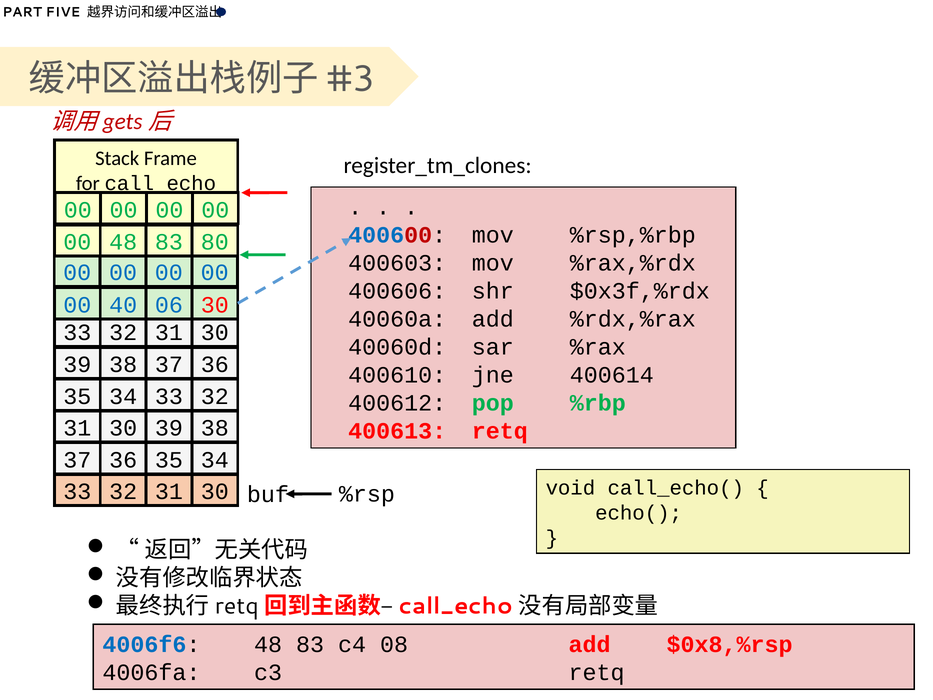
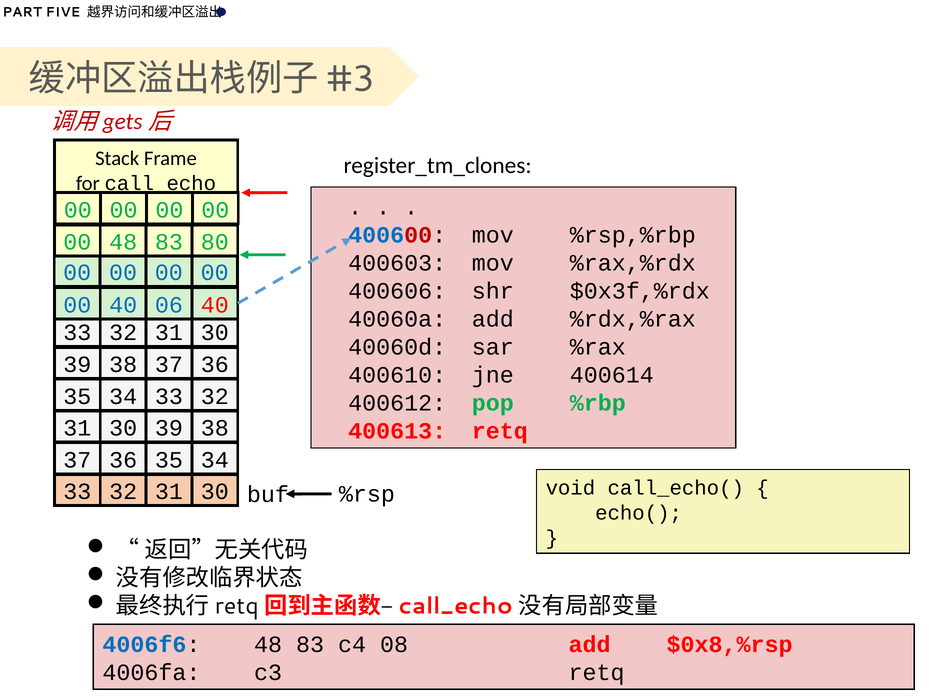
30 at (215, 305): 30 -> 40
